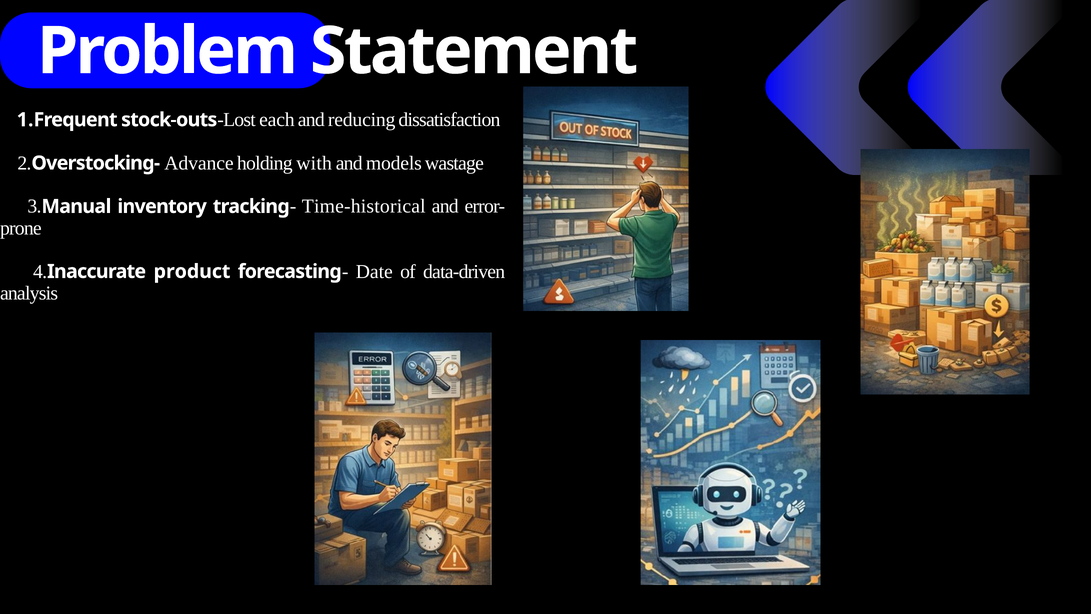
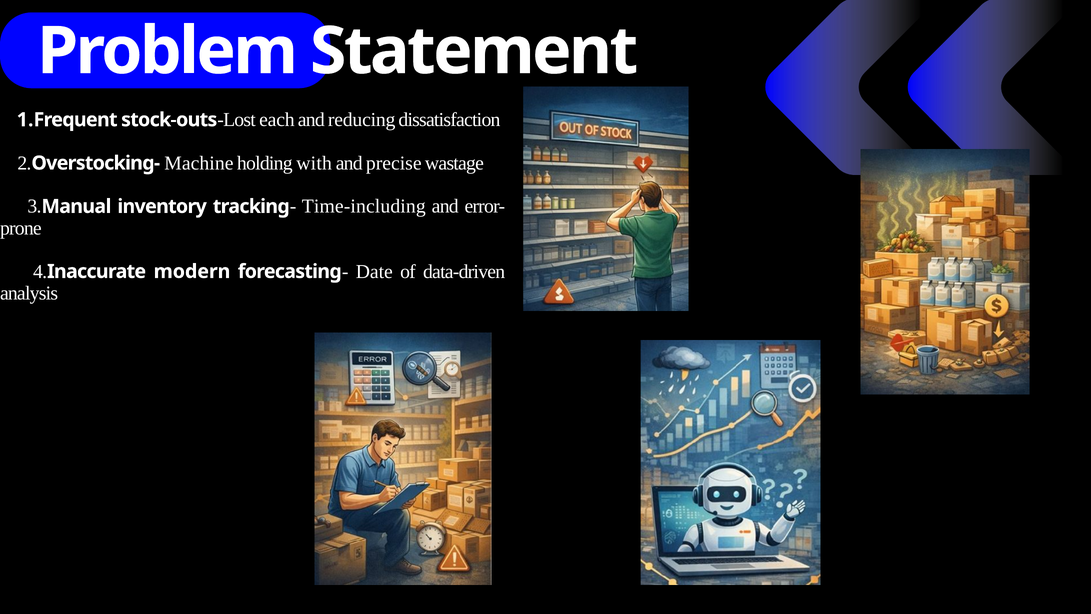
Advance: Advance -> Machine
models: models -> precise
Time-historical: Time-historical -> Time-including
product: product -> modern
